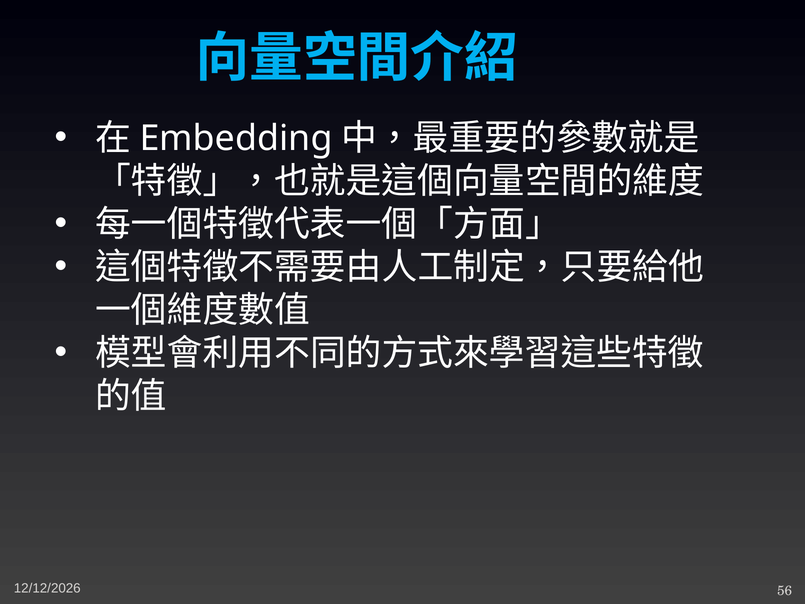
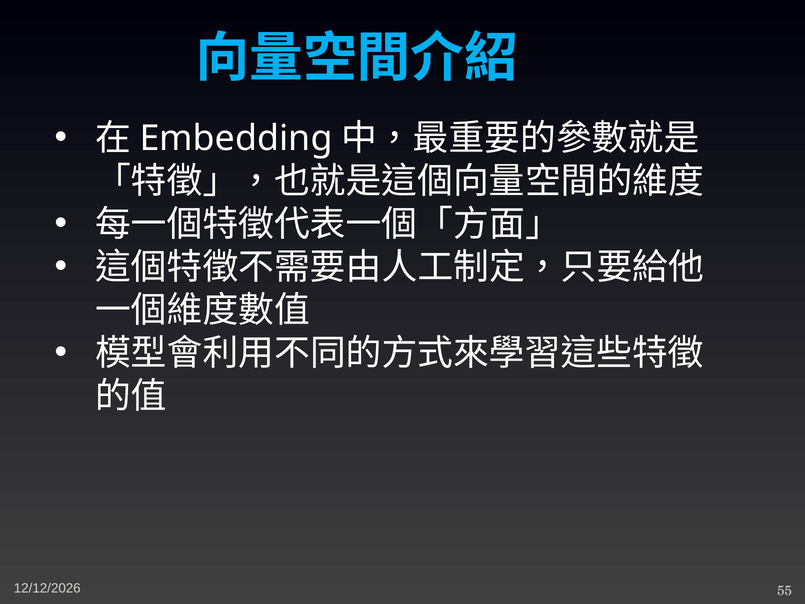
56: 56 -> 55
